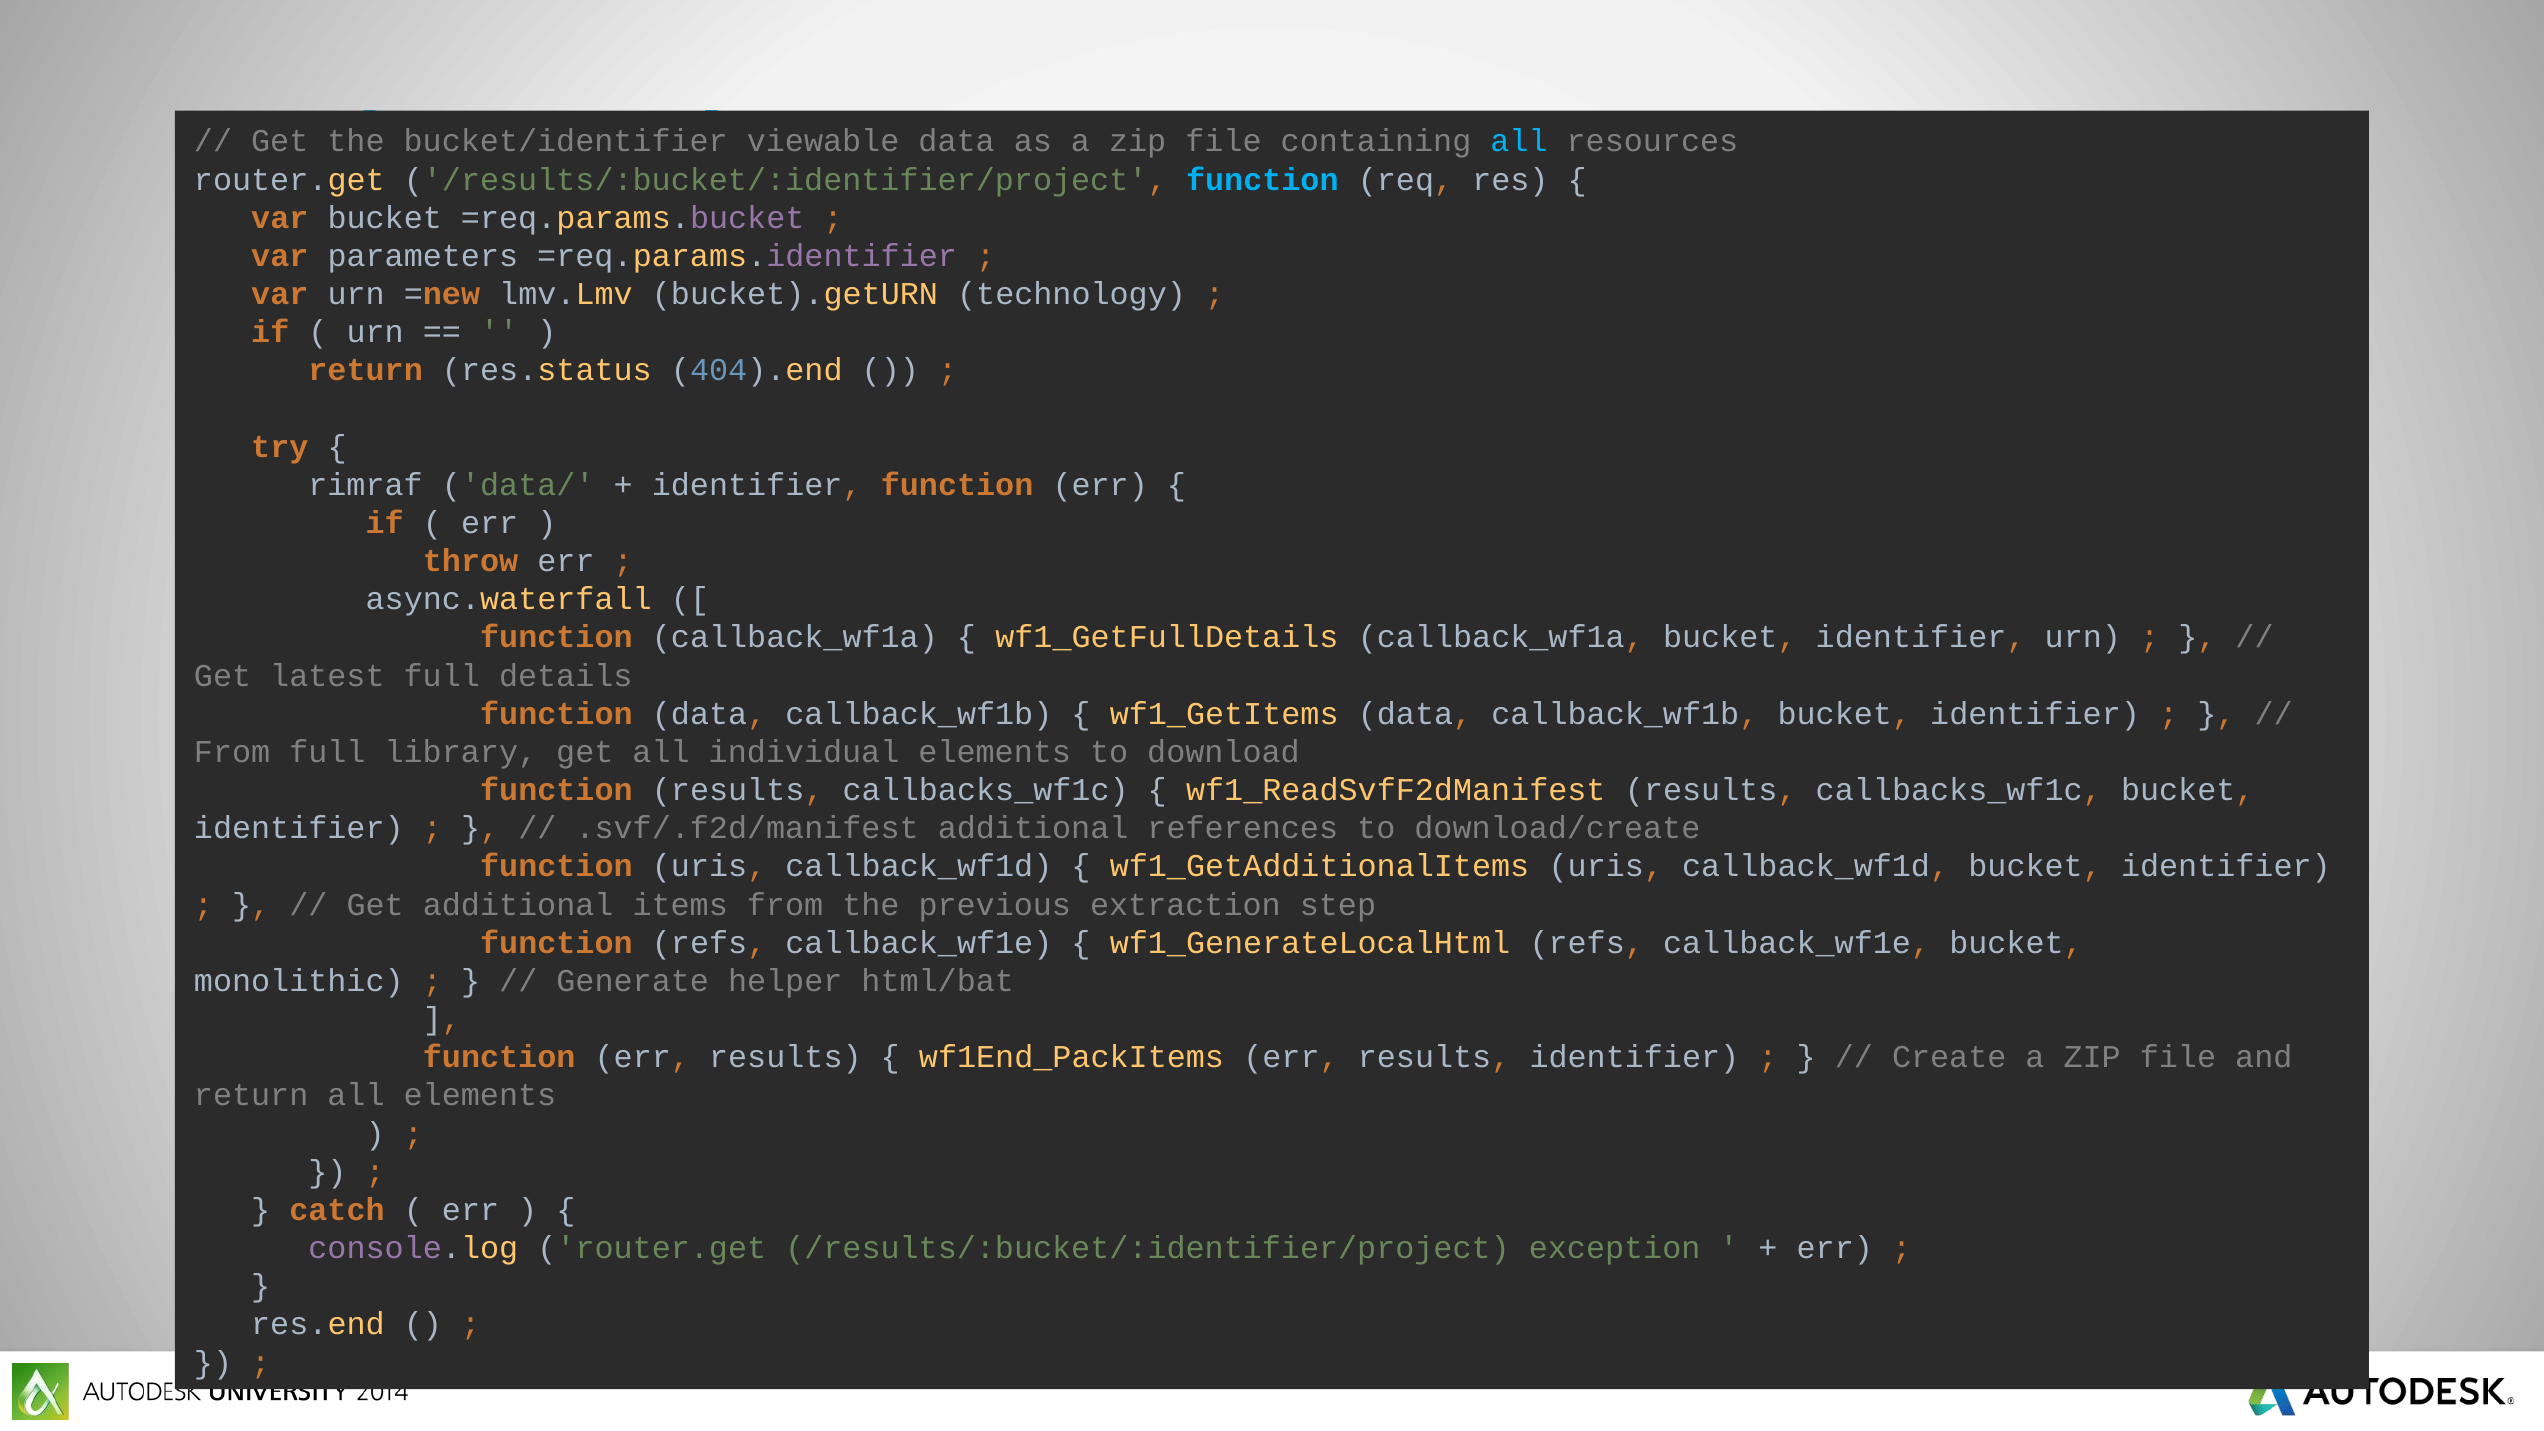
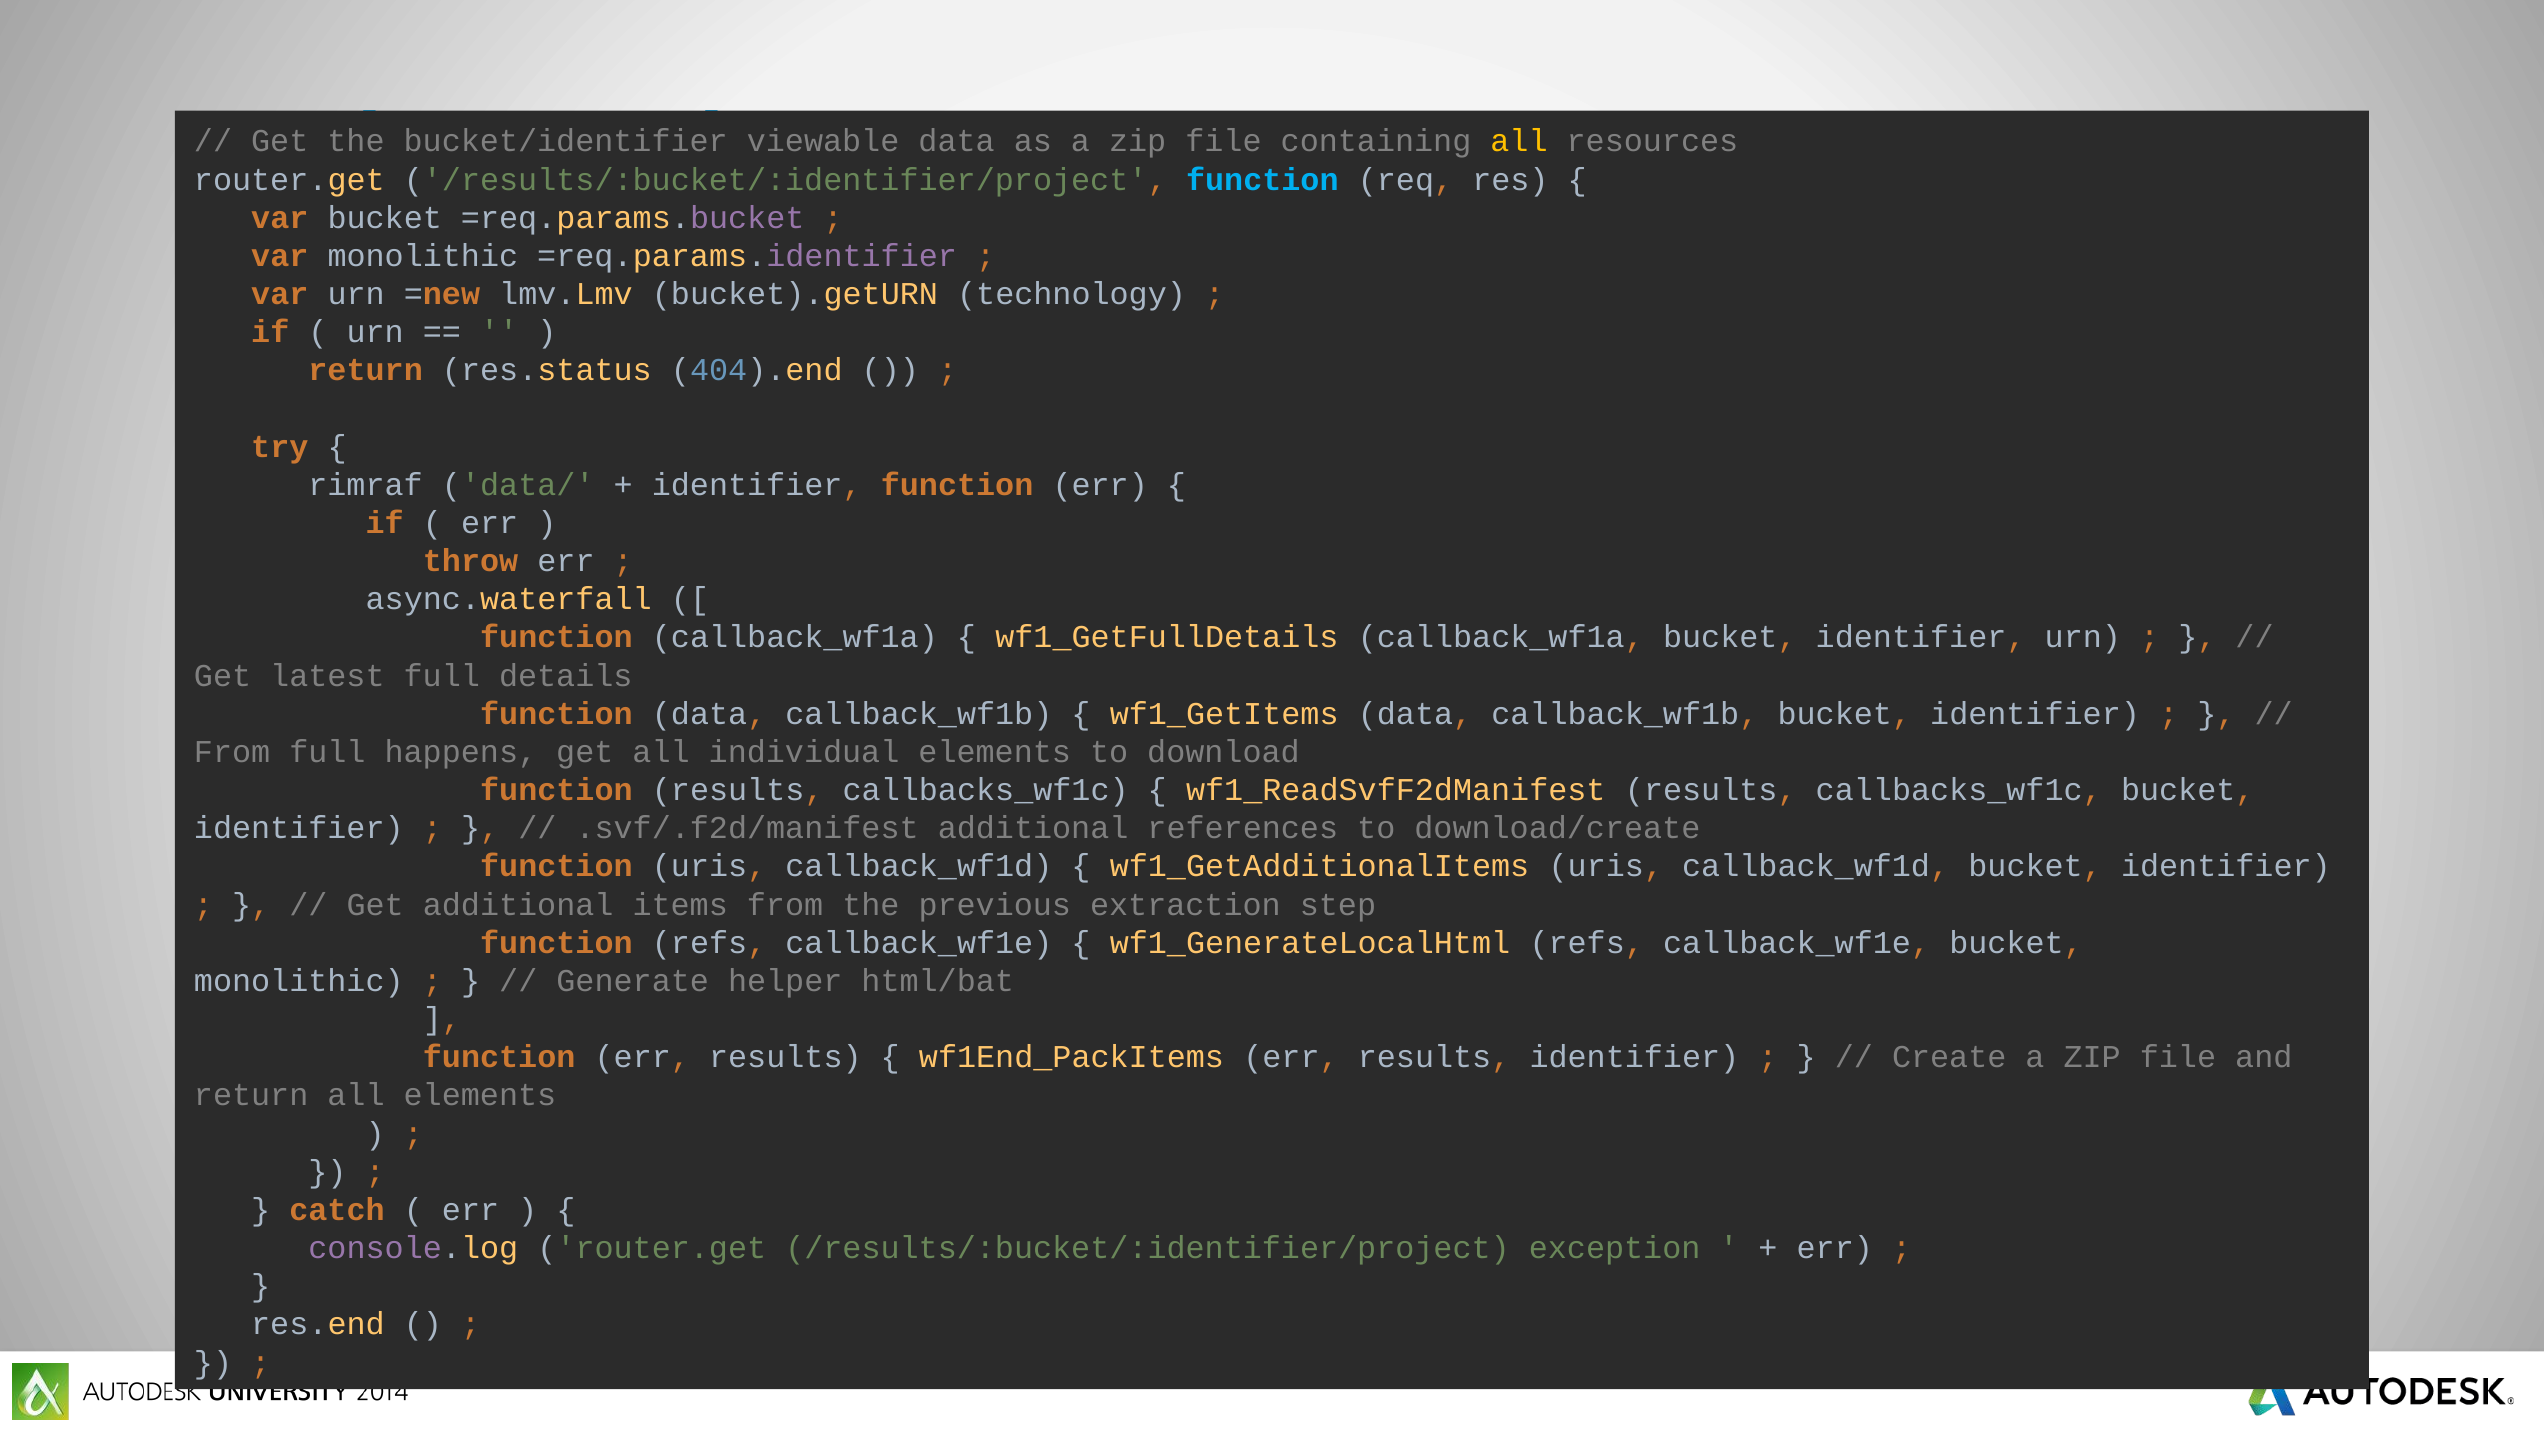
all at (1519, 141) colour: light blue -> yellow
var parameters: parameters -> monolithic
library: library -> happens
